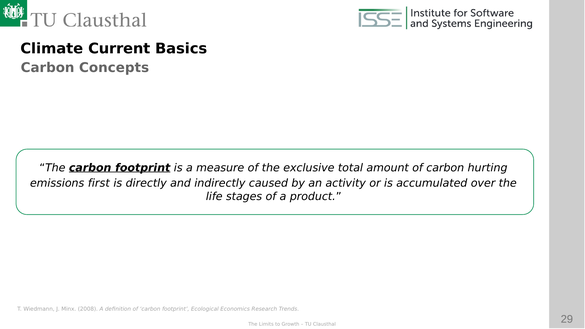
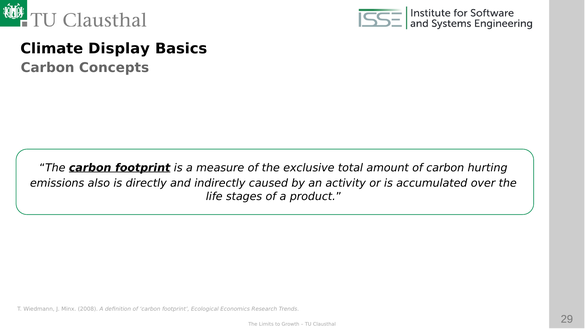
Current: Current -> Display
first: first -> also
